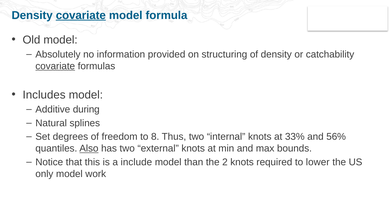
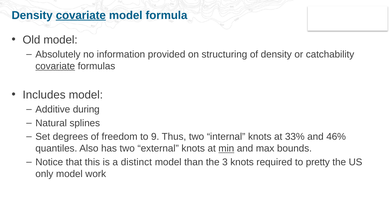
8: 8 -> 9
56%: 56% -> 46%
Also underline: present -> none
min underline: none -> present
include: include -> distinct
2: 2 -> 3
lower: lower -> pretty
